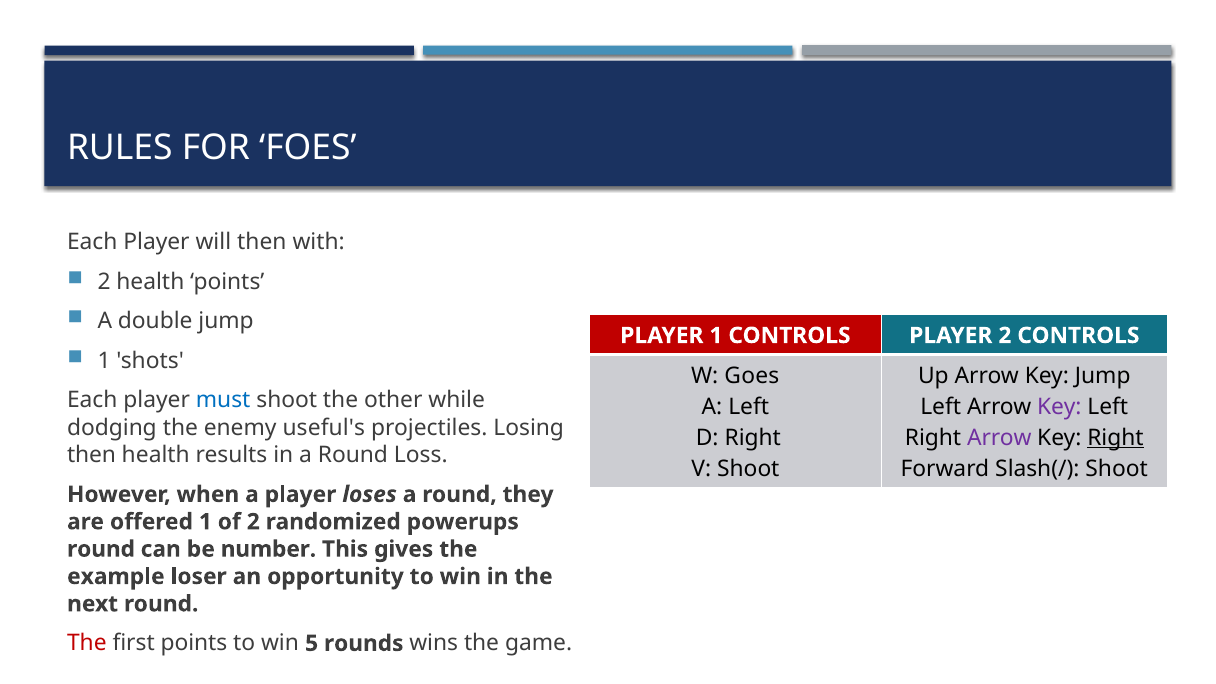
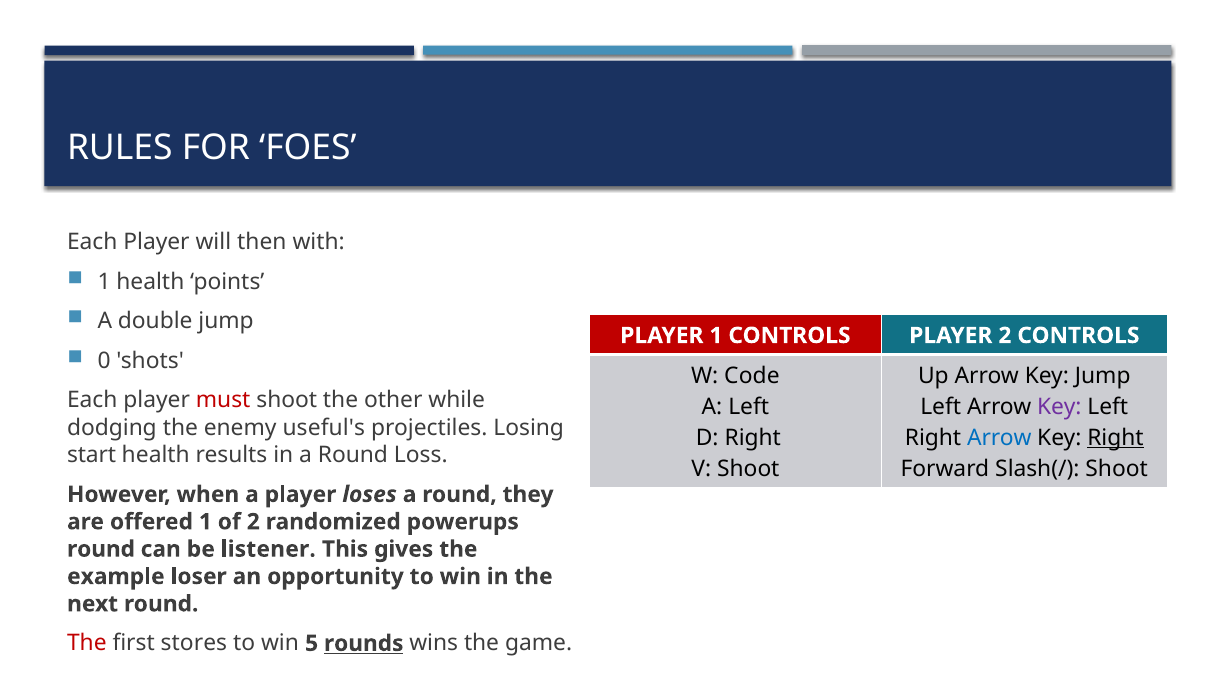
2 at (104, 282): 2 -> 1
1 at (104, 361): 1 -> 0
Goes: Goes -> Code
must colour: blue -> red
Arrow at (999, 438) colour: purple -> blue
then at (92, 455): then -> start
number: number -> listener
first points: points -> stores
rounds underline: none -> present
